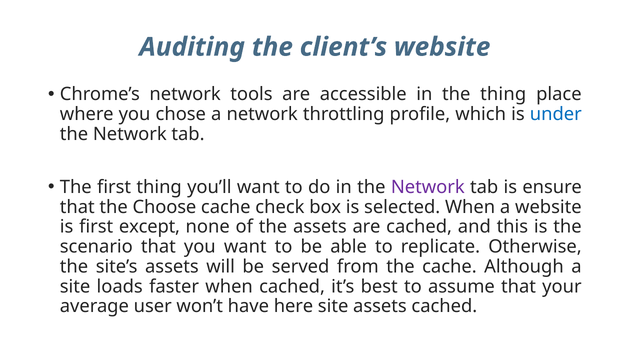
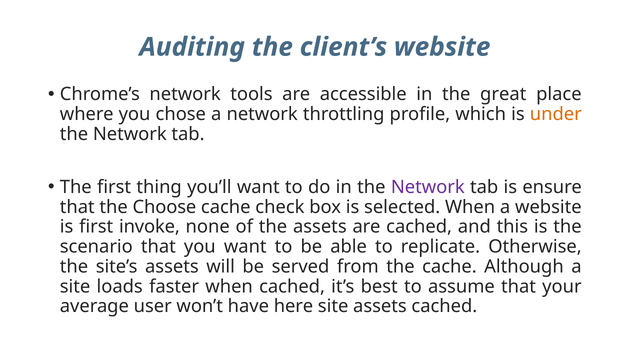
the thing: thing -> great
under colour: blue -> orange
except: except -> invoke
